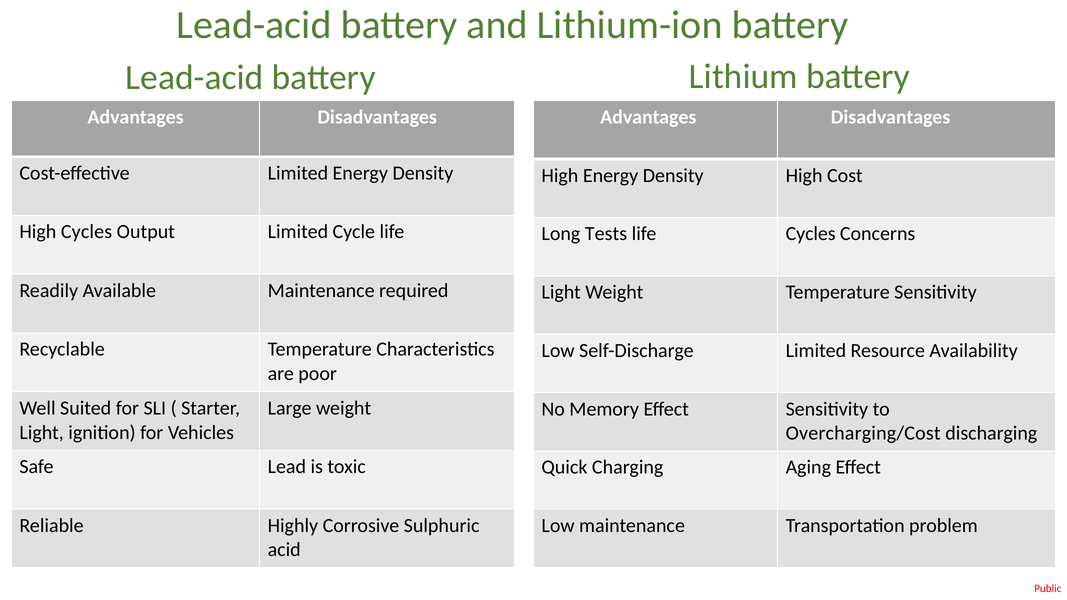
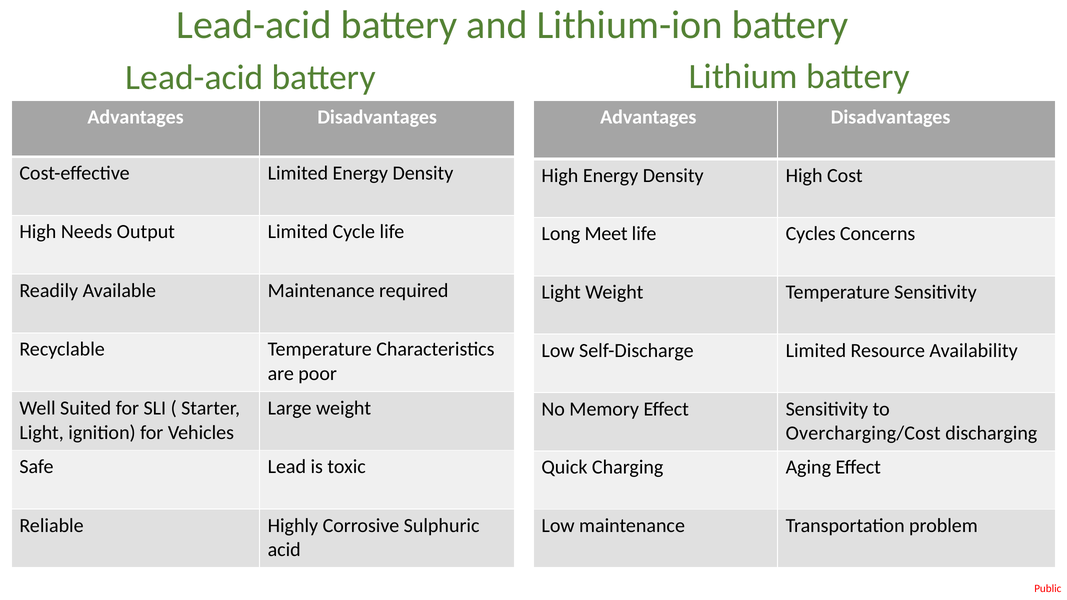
High Cycles: Cycles -> Needs
Tests: Tests -> Meet
